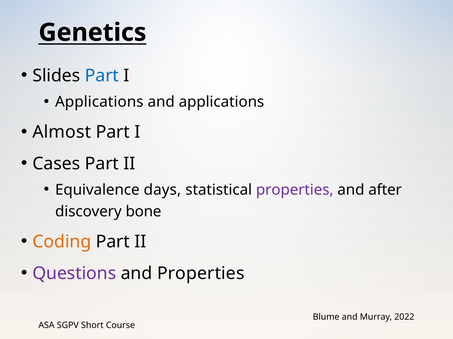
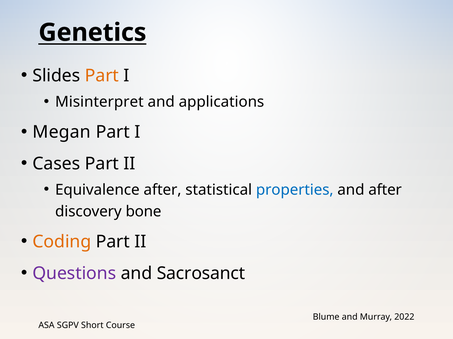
Part at (102, 76) colour: blue -> orange
Applications at (99, 102): Applications -> Misinterpret
Almost: Almost -> Megan
Equivalence days: days -> after
properties at (295, 190) colour: purple -> blue
and Properties: Properties -> Sacrosanct
